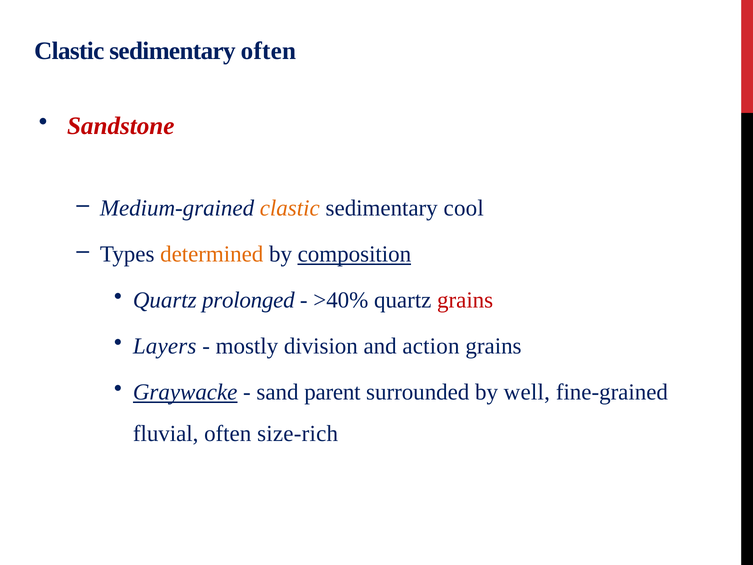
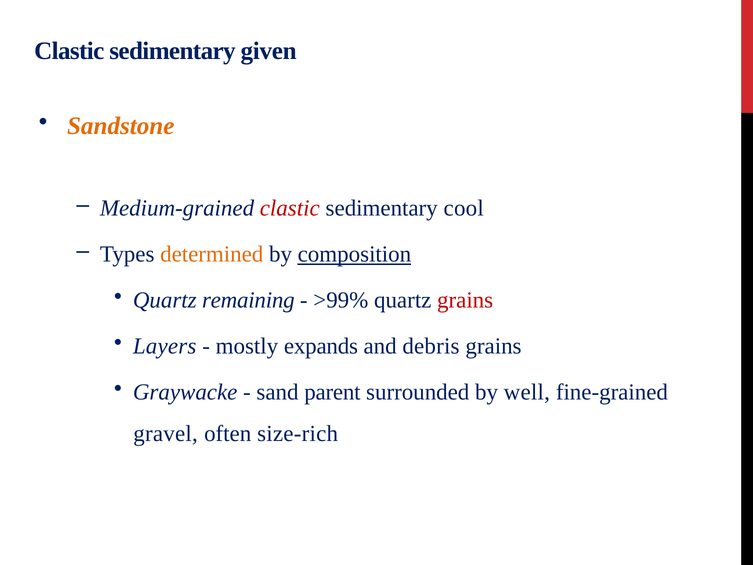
sedimentary often: often -> given
Sandstone colour: red -> orange
clastic at (290, 208) colour: orange -> red
prolonged: prolonged -> remaining
>40%: >40% -> >99%
division: division -> expands
action: action -> debris
Graywacke underline: present -> none
fluvial: fluvial -> gravel
